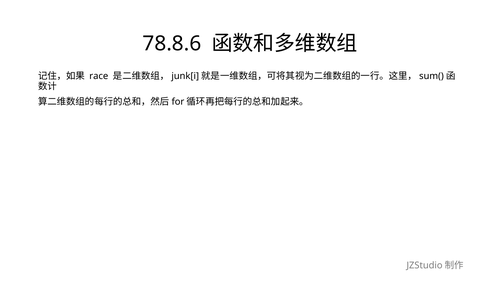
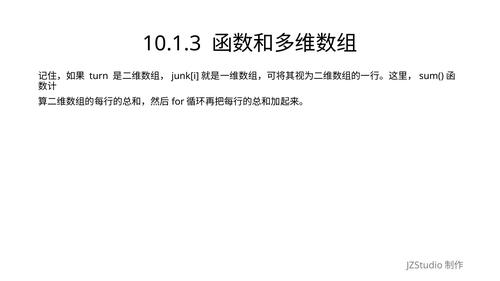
78.8.6: 78.8.6 -> 10.1.3
race: race -> turn
